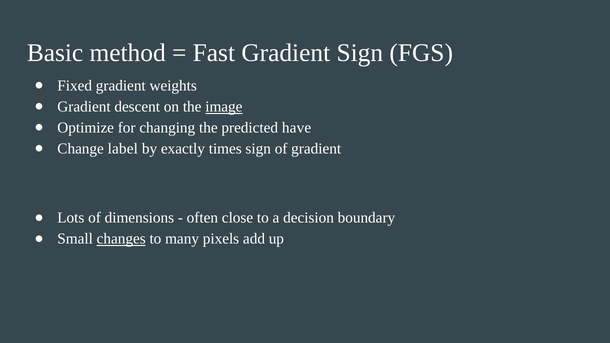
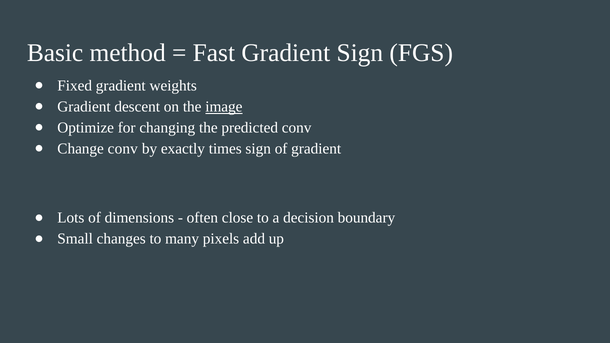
predicted have: have -> conv
Change label: label -> conv
changes underline: present -> none
